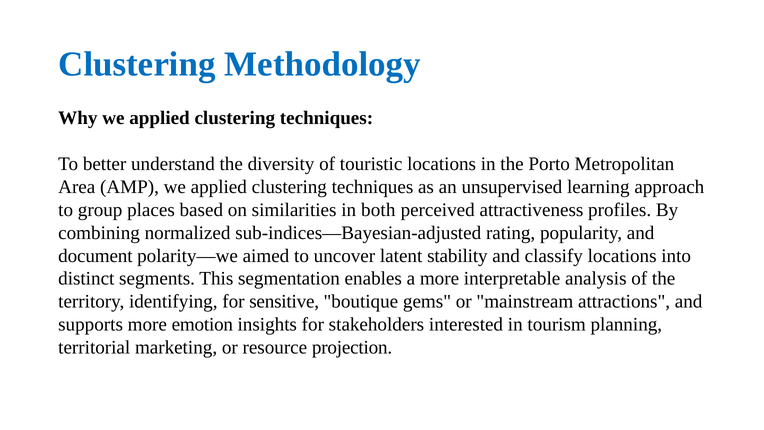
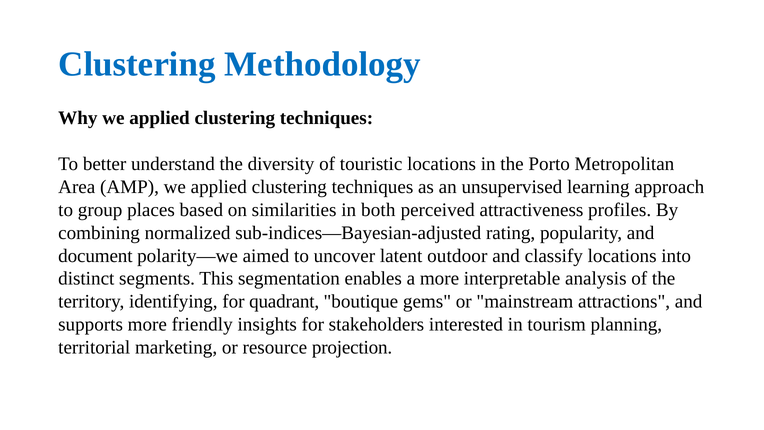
stability: stability -> outdoor
sensitive: sensitive -> quadrant
emotion: emotion -> friendly
